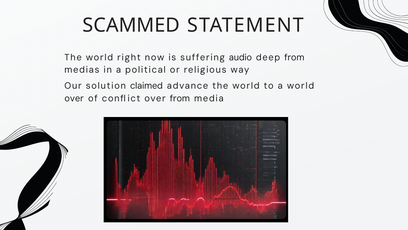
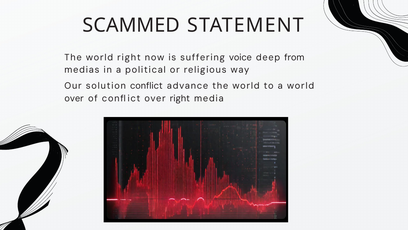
audio: audio -> voice
solution claimed: claimed -> conflict
over from: from -> right
